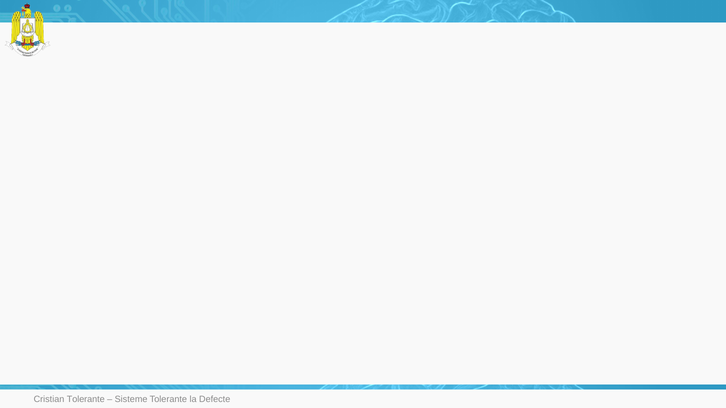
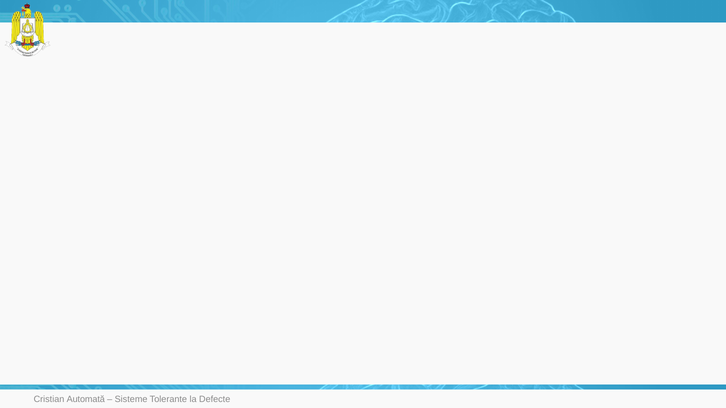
Cristian Tolerante: Tolerante -> Automată
